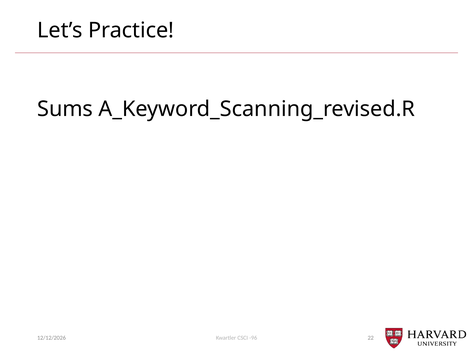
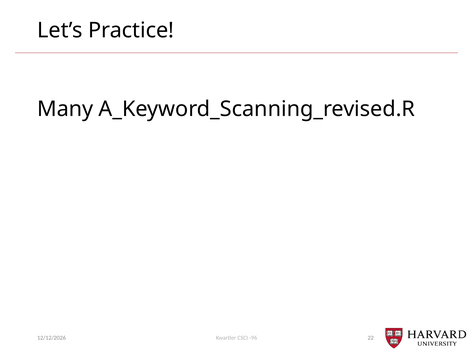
Sums: Sums -> Many
